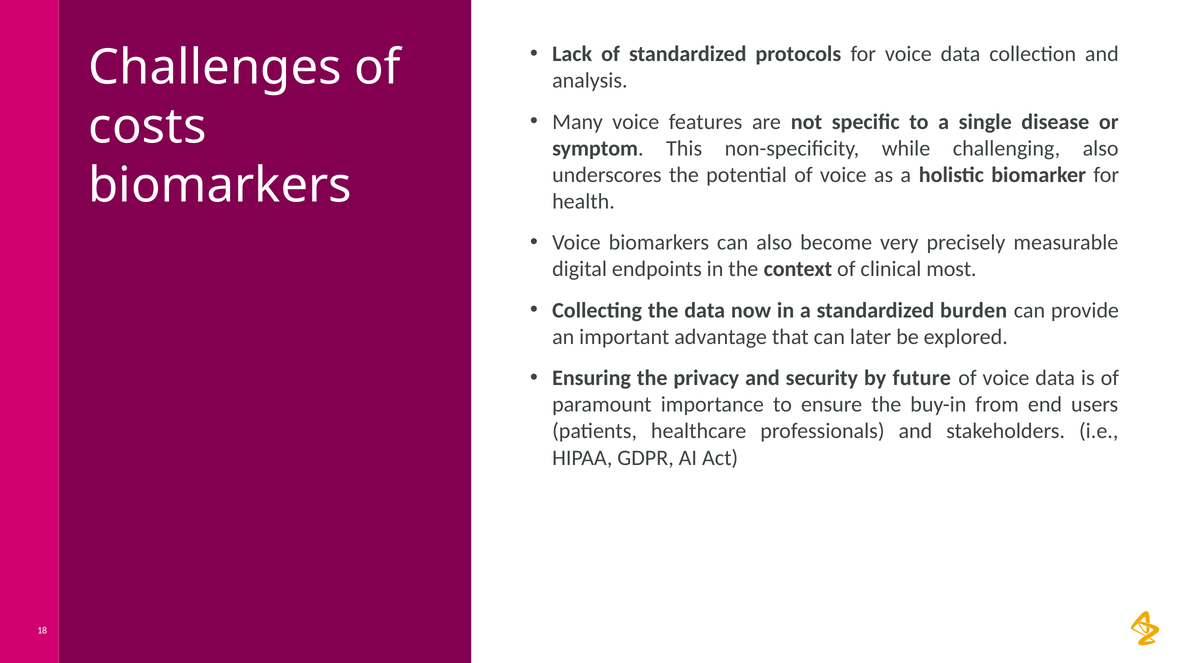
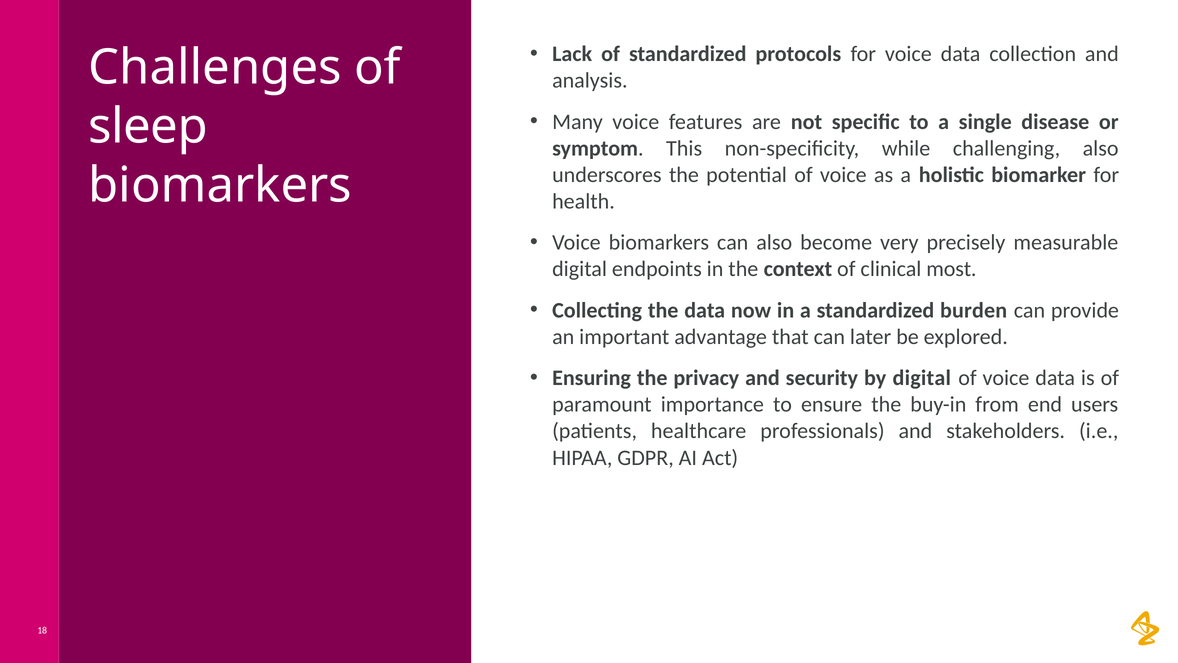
costs: costs -> sleep
by future: future -> digital
